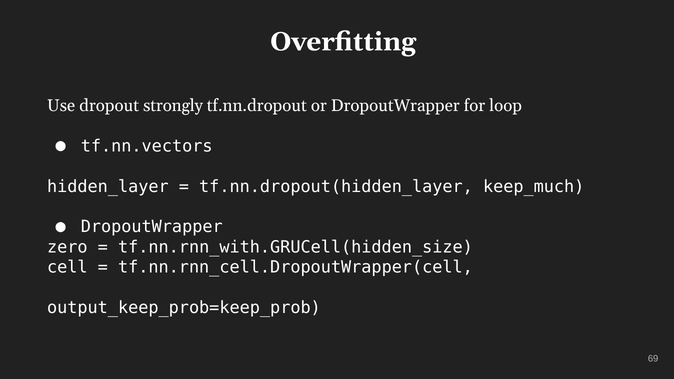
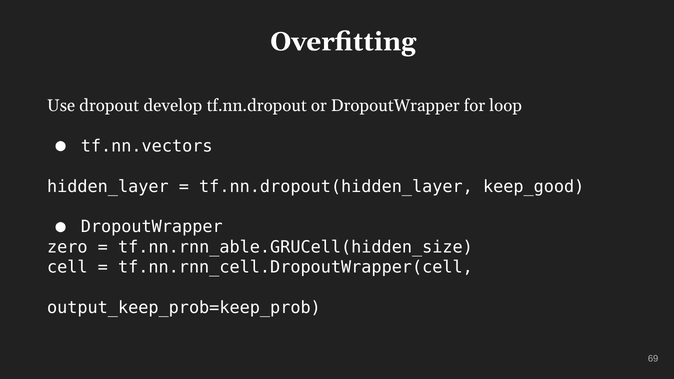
strongly: strongly -> develop
keep_much: keep_much -> keep_good
tf.nn.rnn_with.GRUCell(hidden_size: tf.nn.rnn_with.GRUCell(hidden_size -> tf.nn.rnn_able.GRUCell(hidden_size
